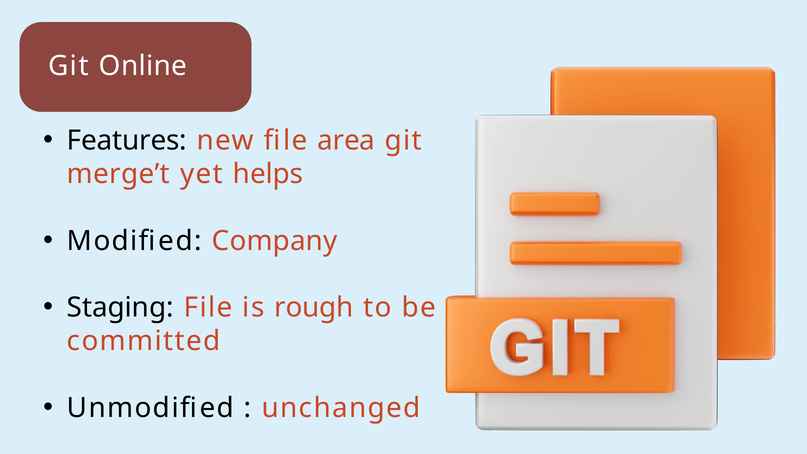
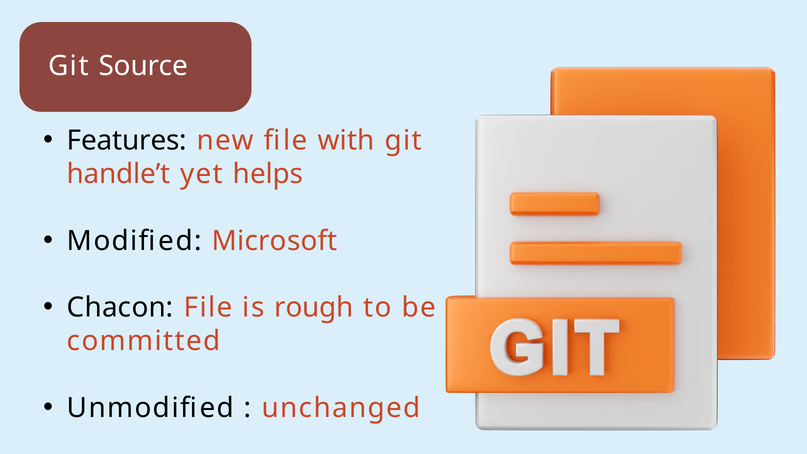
Online: Online -> Source
area: area -> with
merge’t: merge’t -> handle’t
Company: Company -> Microsoft
Staging: Staging -> Chacon
